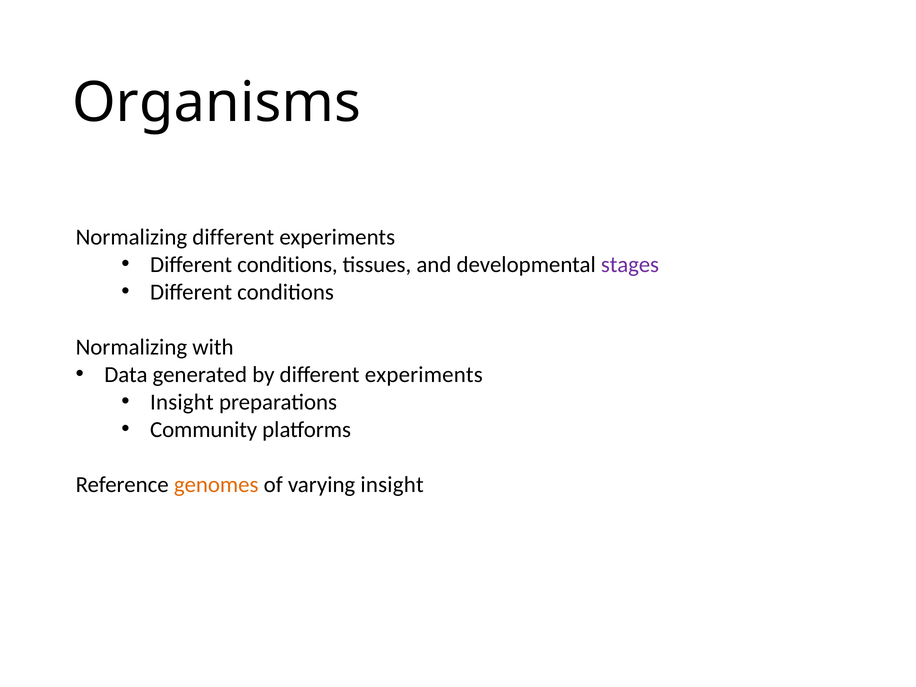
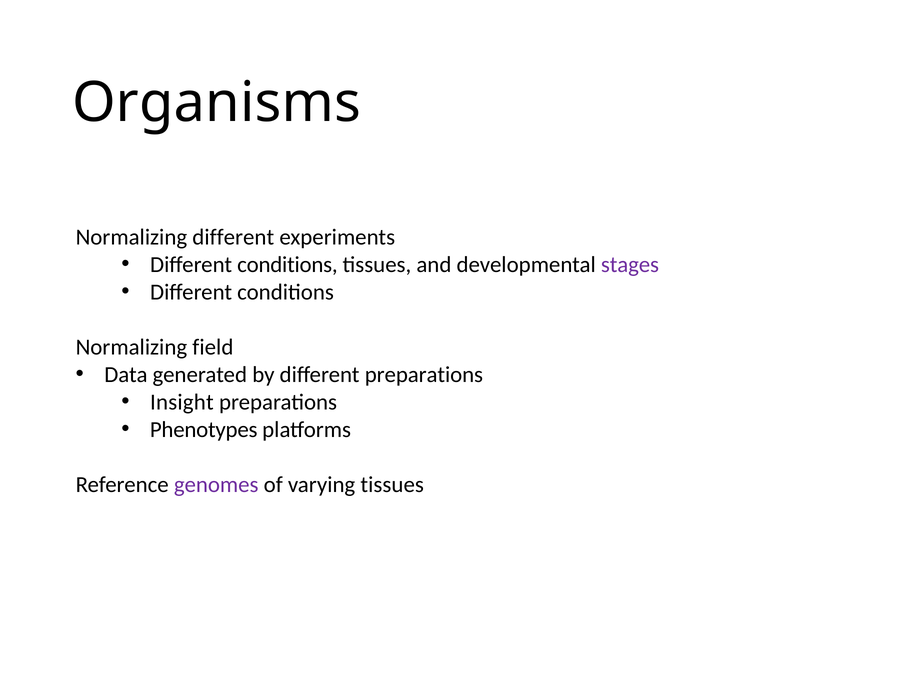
with: with -> field
by different experiments: experiments -> preparations
Community: Community -> Phenotypes
genomes colour: orange -> purple
varying insight: insight -> tissues
